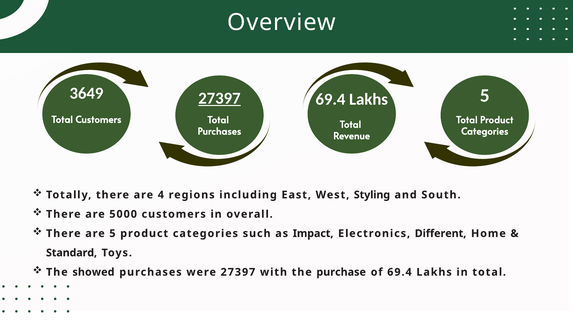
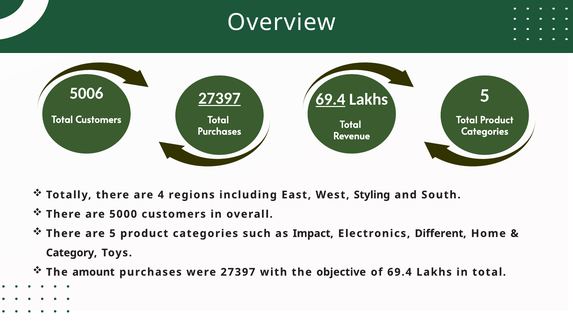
3649: 3649 -> 5006
69.4 at (330, 100) underline: none -> present
Standard: Standard -> Category
showed: showed -> amount
purchase: purchase -> objective
